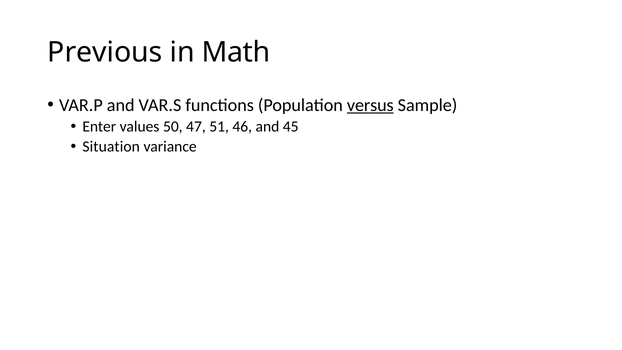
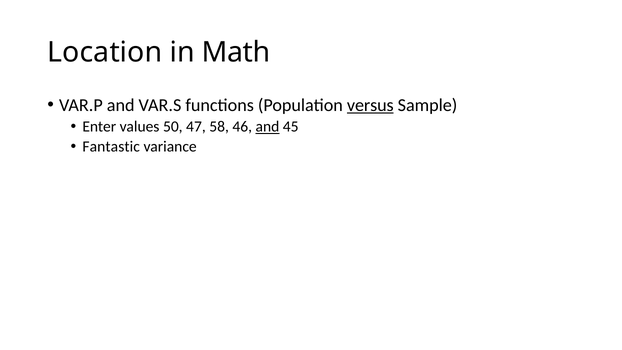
Previous: Previous -> Location
51: 51 -> 58
and at (267, 127) underline: none -> present
Situation: Situation -> Fantastic
